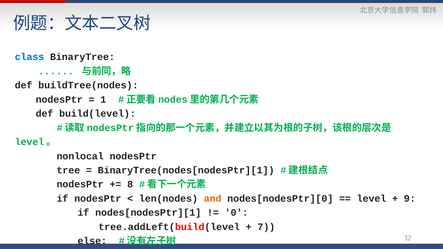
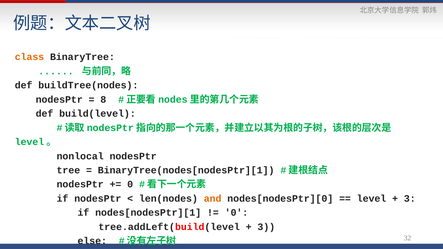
class colour: blue -> orange
1 at (103, 100): 1 -> 8
8 at (130, 185): 8 -> 0
9 at (410, 199): 9 -> 3
7 at (266, 227): 7 -> 3
